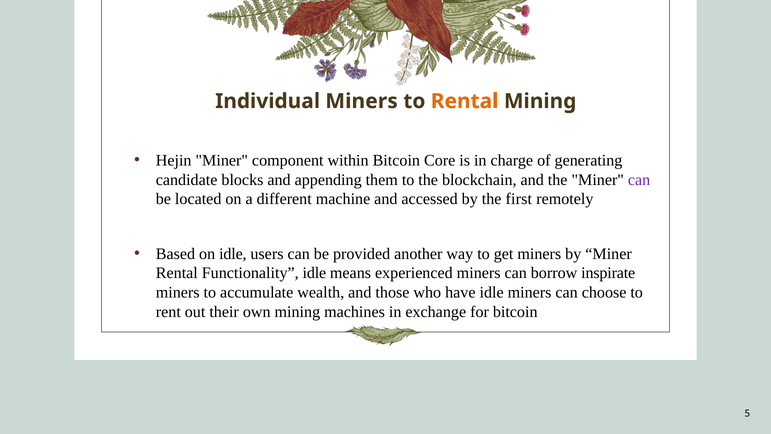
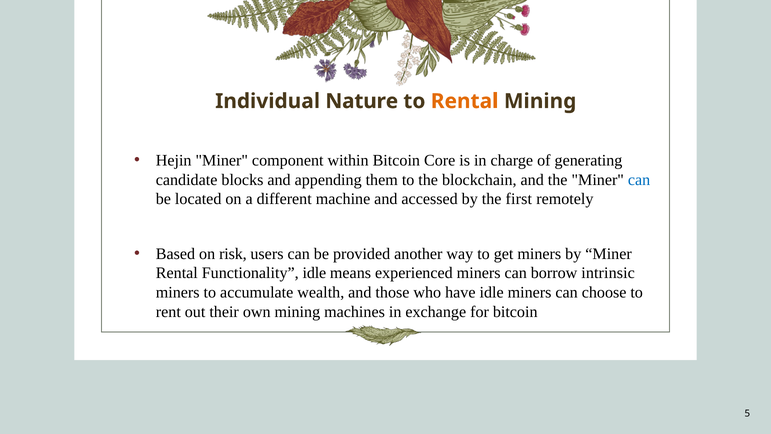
Individual Miners: Miners -> Nature
can at (639, 180) colour: purple -> blue
on idle: idle -> risk
inspirate: inspirate -> intrinsic
